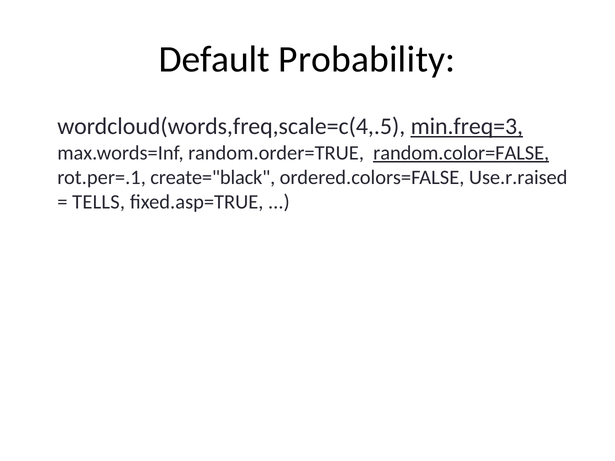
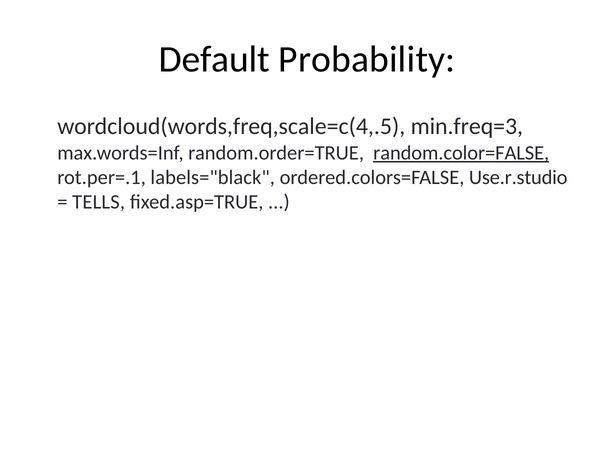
min.freq=3 underline: present -> none
create="black: create="black -> labels="black
Use.r.raised: Use.r.raised -> Use.r.studio
